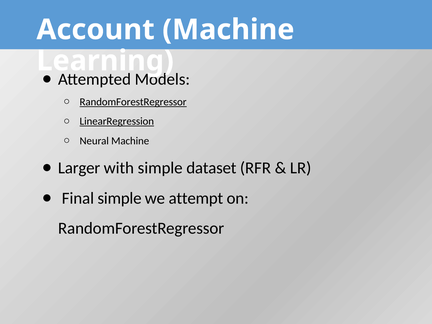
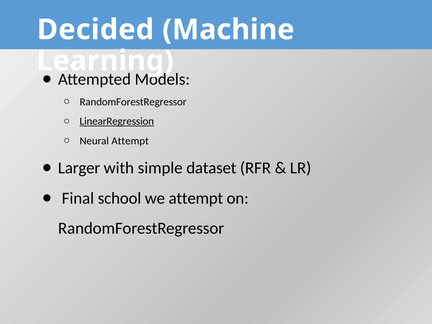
Account: Account -> Decided
RandomForestRegressor at (133, 102) underline: present -> none
Neural Machine: Machine -> Attempt
Final simple: simple -> school
